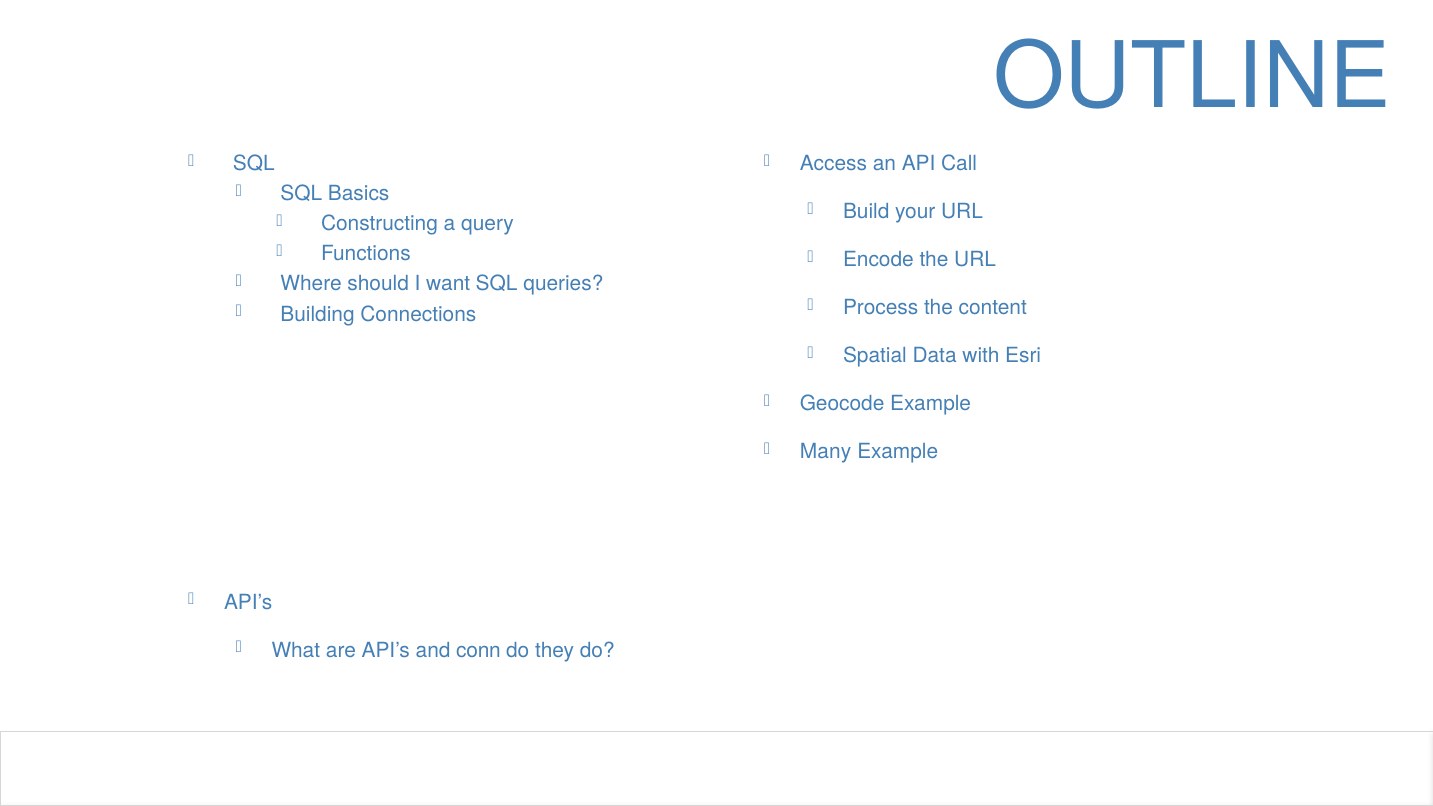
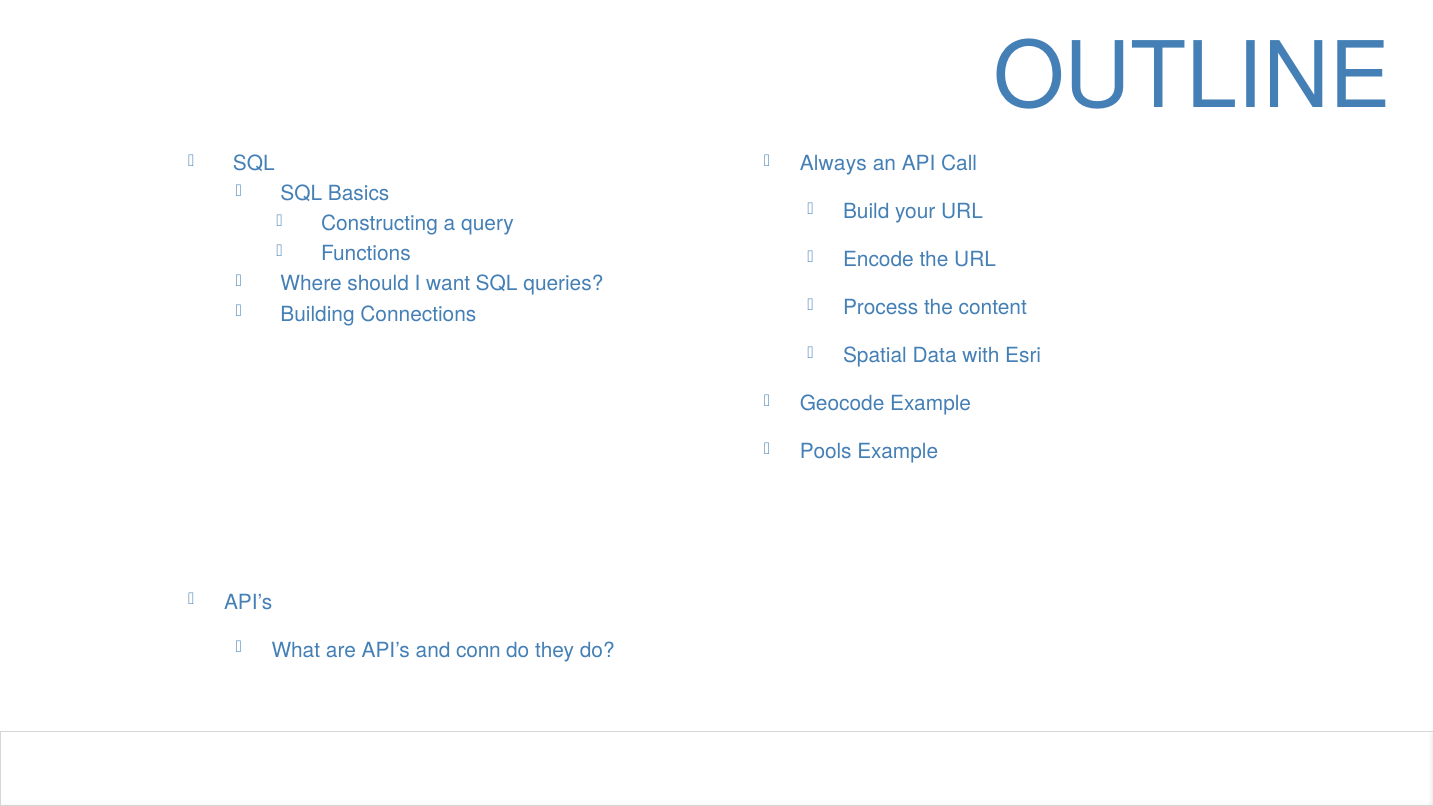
Access: Access -> Always
Many: Many -> Pools
